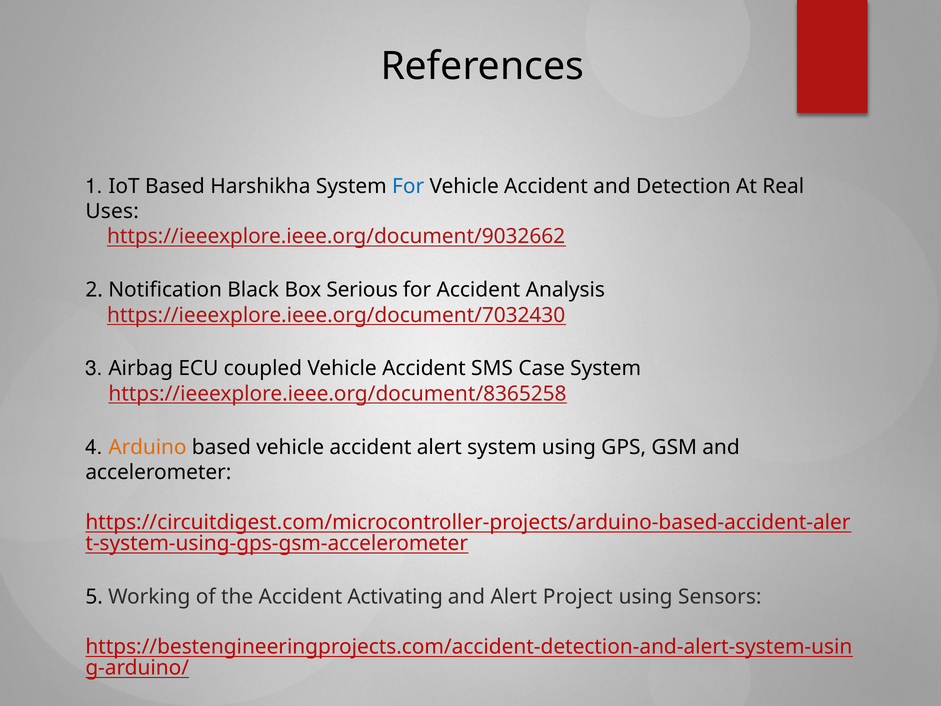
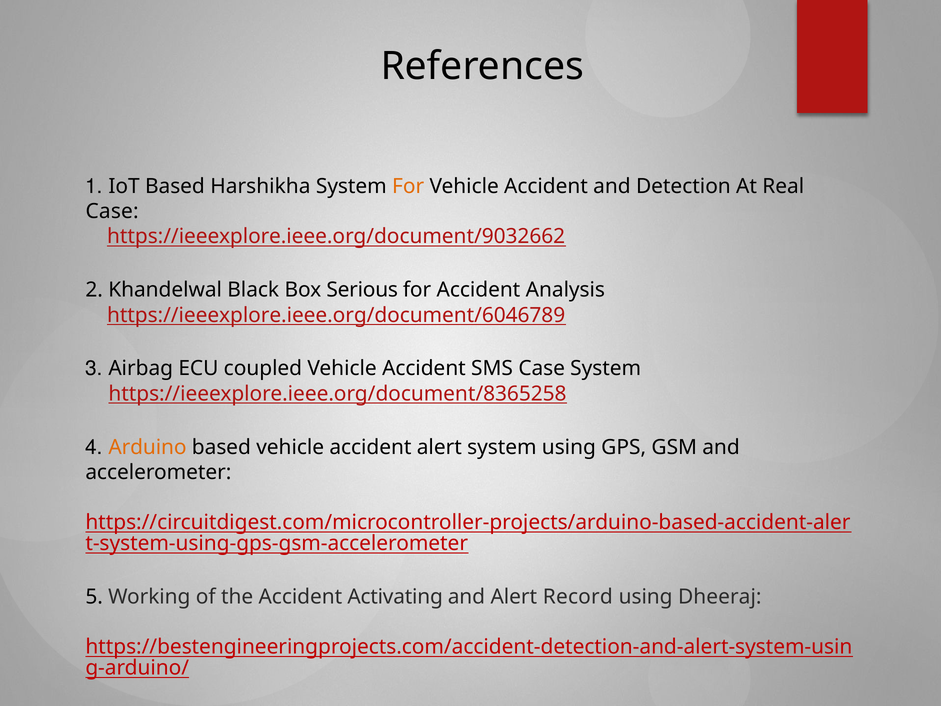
For at (408, 186) colour: blue -> orange
Uses at (112, 211): Uses -> Case
Notification: Notification -> Khandelwal
https://ieeexplore.ieee.org/document/7032430: https://ieeexplore.ieee.org/document/7032430 -> https://ieeexplore.ieee.org/document/6046789
Project: Project -> Record
Sensors: Sensors -> Dheeraj
